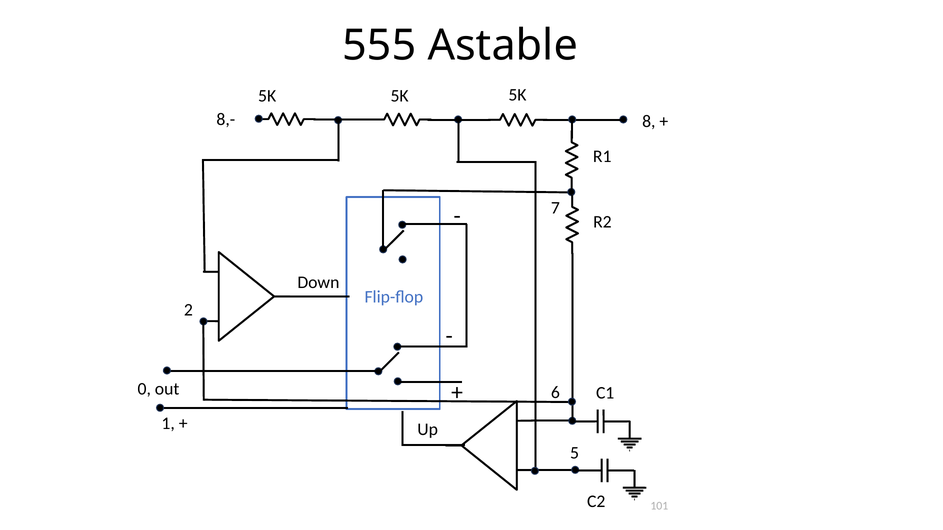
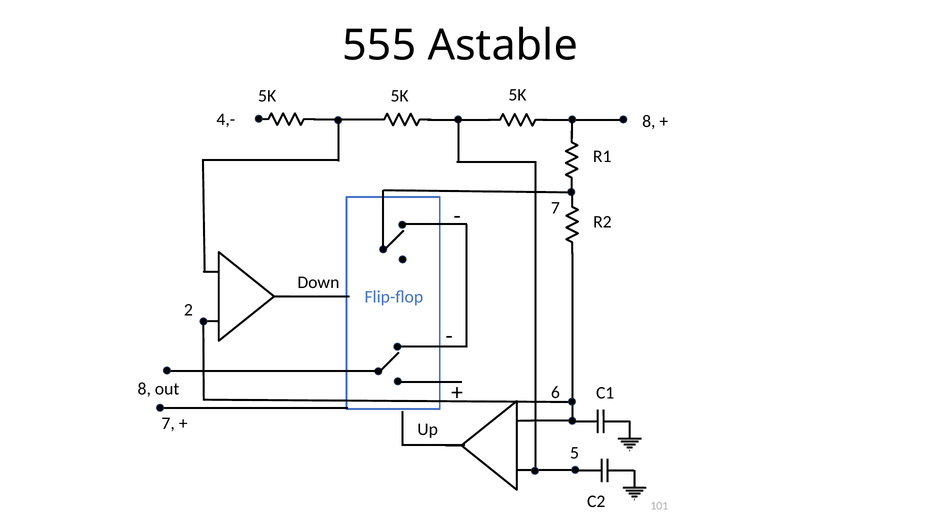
8,-: 8,- -> 4,-
0 at (144, 389): 0 -> 8
1 at (168, 424): 1 -> 7
